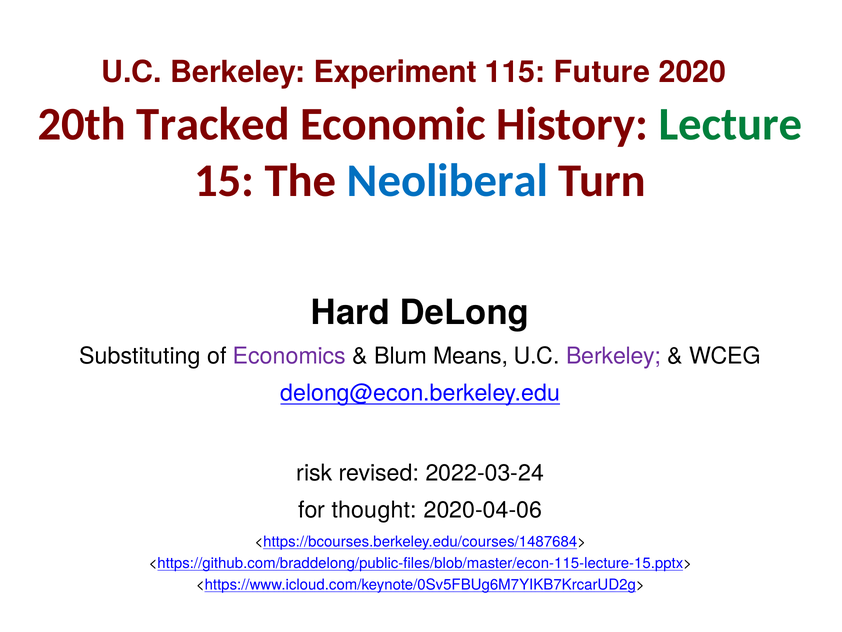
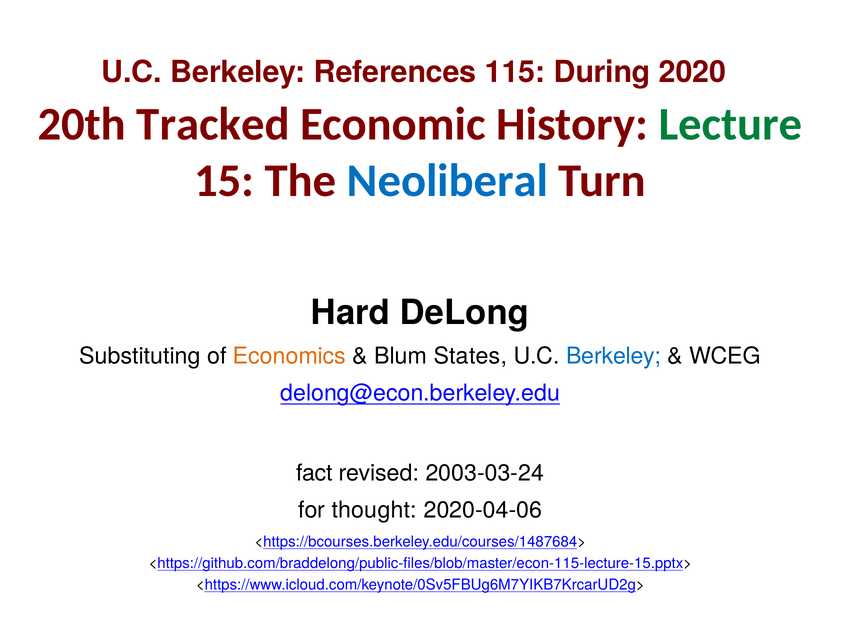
Experiment: Experiment -> References
Future: Future -> During
Economics colour: purple -> orange
Means: Means -> States
Berkeley at (614, 356) colour: purple -> blue
risk: risk -> fact
2022-03-24: 2022-03-24 -> 2003-03-24
